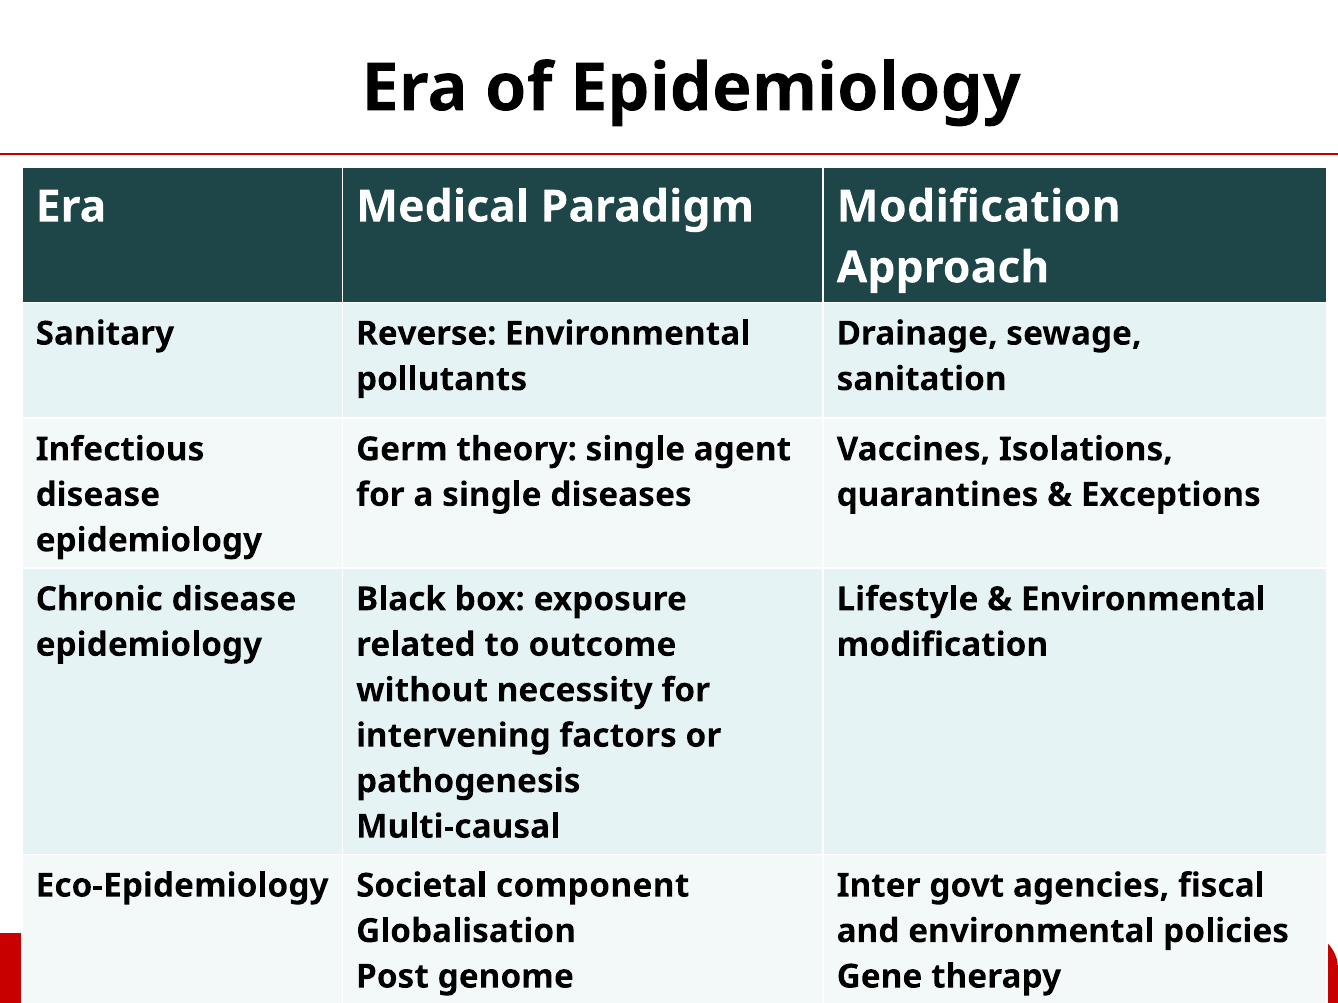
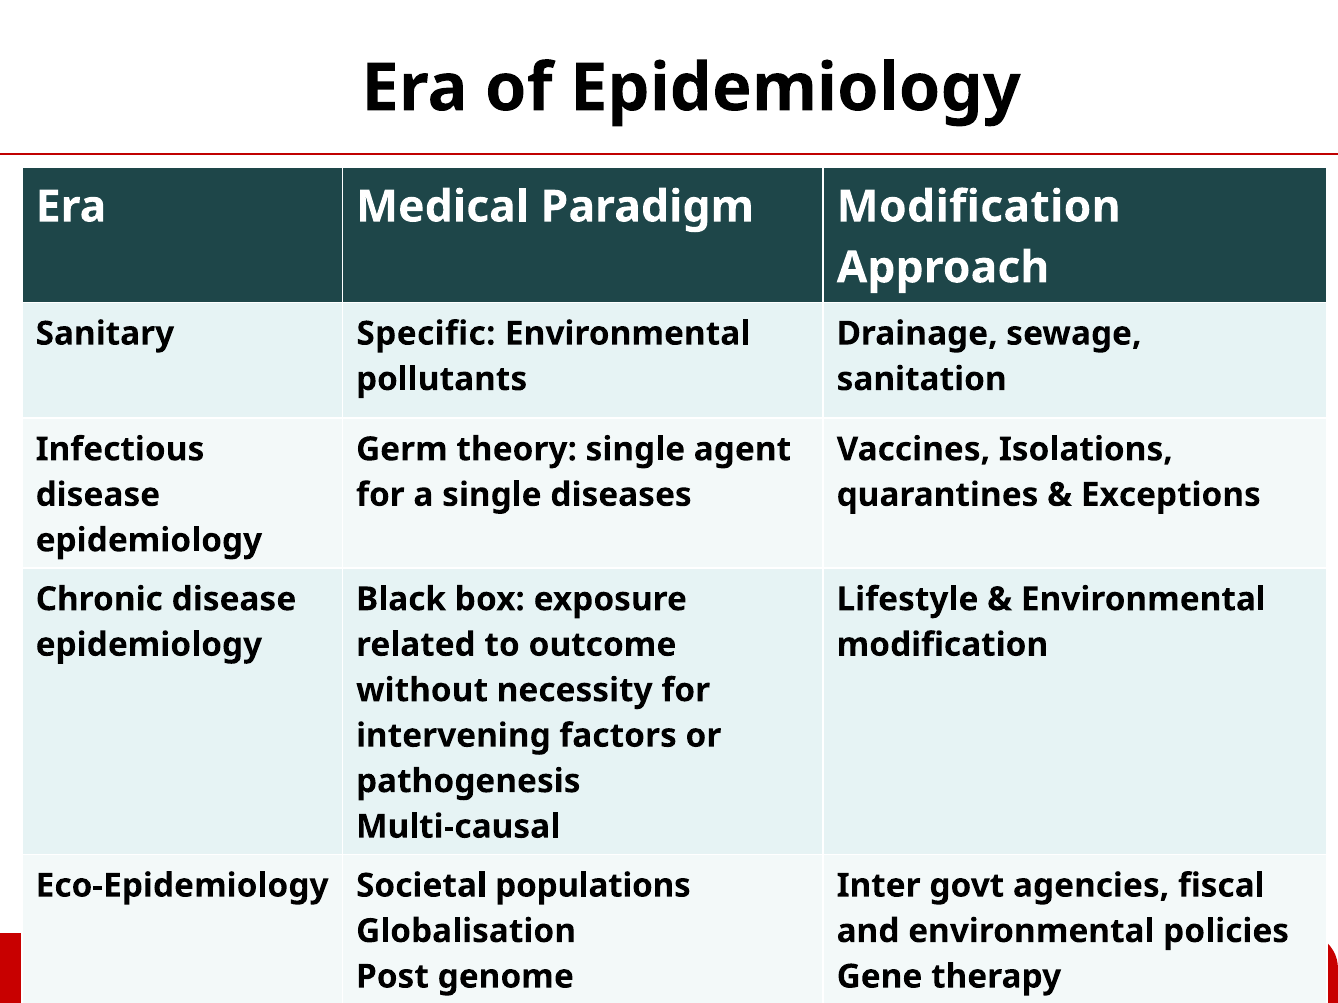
Reverse: Reverse -> Specific
component: component -> populations
